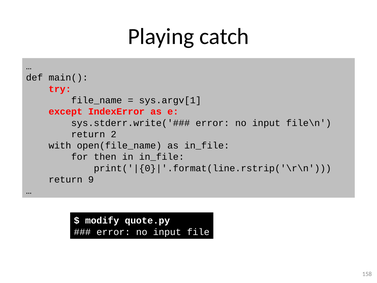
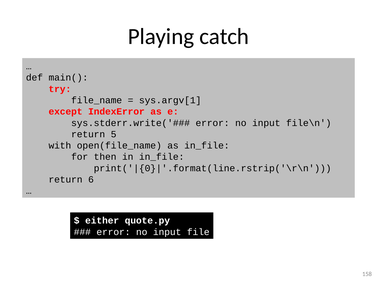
2: 2 -> 5
9: 9 -> 6
modify: modify -> either
